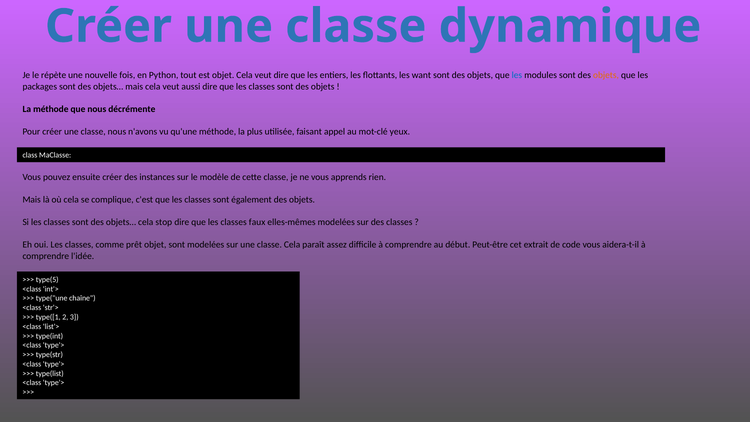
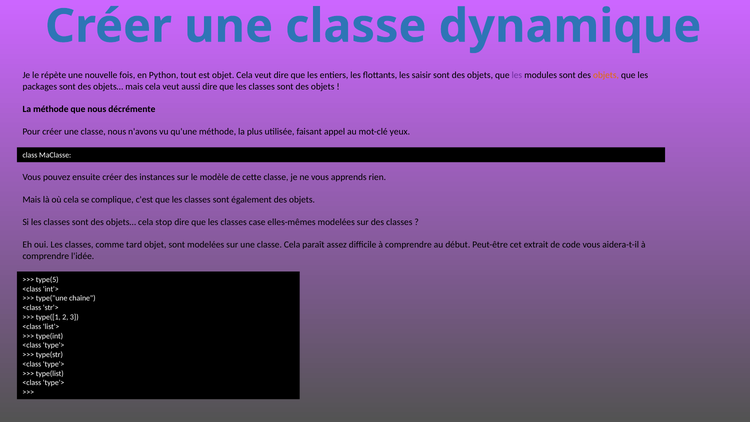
want: want -> saisir
les at (517, 75) colour: blue -> purple
faux: faux -> case
prêt: prêt -> tard
